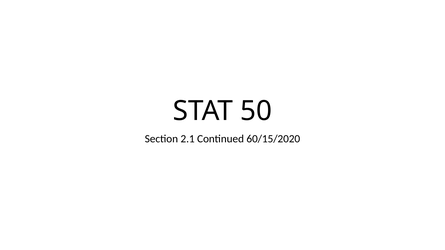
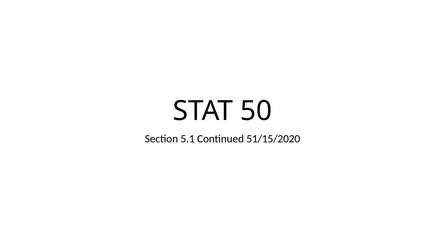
2.1: 2.1 -> 5.1
60/15/2020: 60/15/2020 -> 51/15/2020
